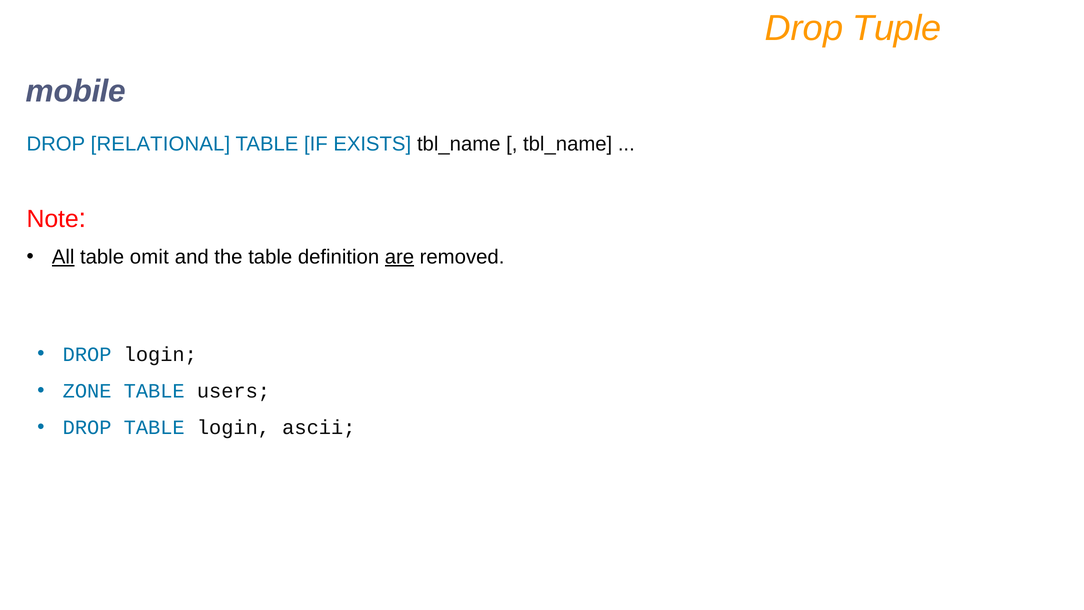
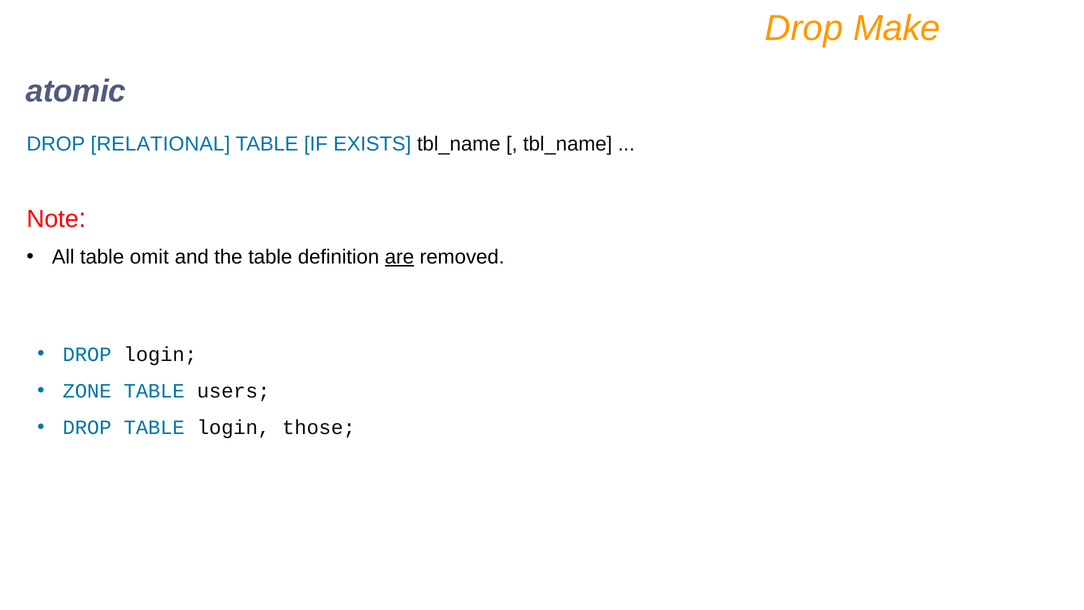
Tuple: Tuple -> Make
mobile: mobile -> atomic
All underline: present -> none
ascii: ascii -> those
